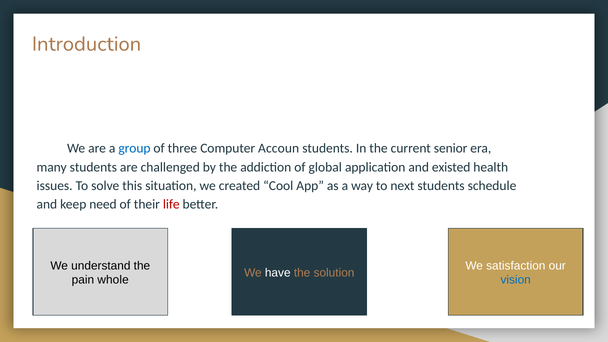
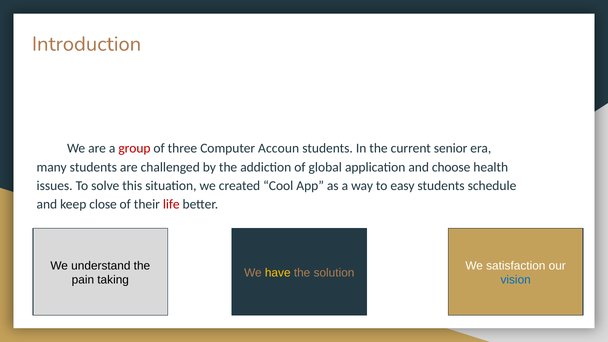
group colour: blue -> red
existed: existed -> choose
next: next -> easy
need: need -> close
have colour: white -> yellow
whole: whole -> taking
